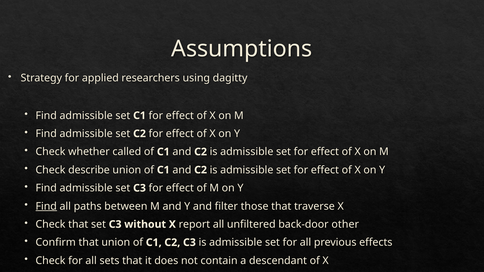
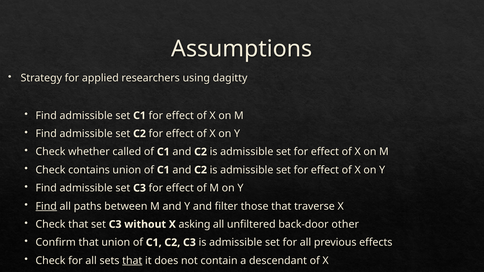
describe: describe -> contains
report: report -> asking
that at (132, 261) underline: none -> present
